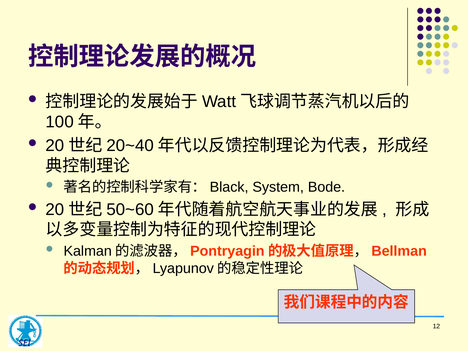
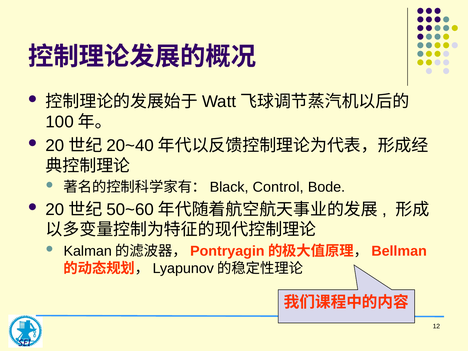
System: System -> Control
